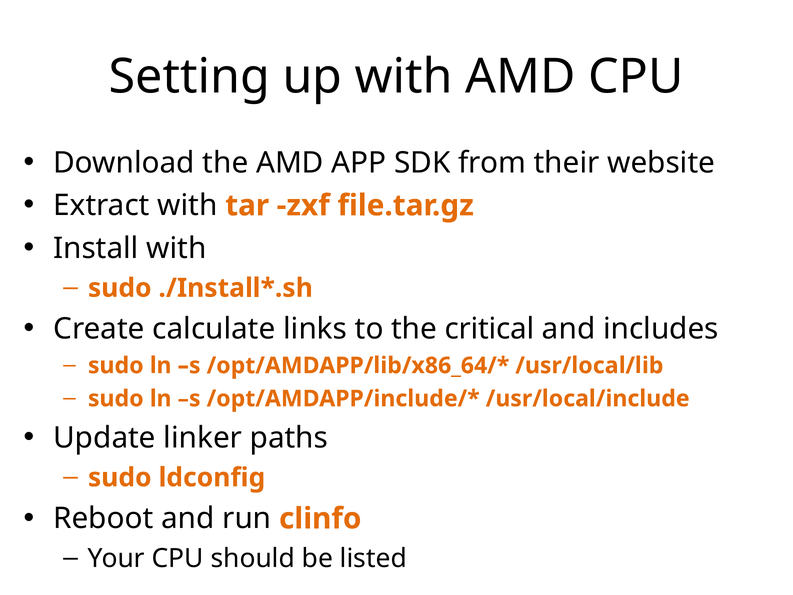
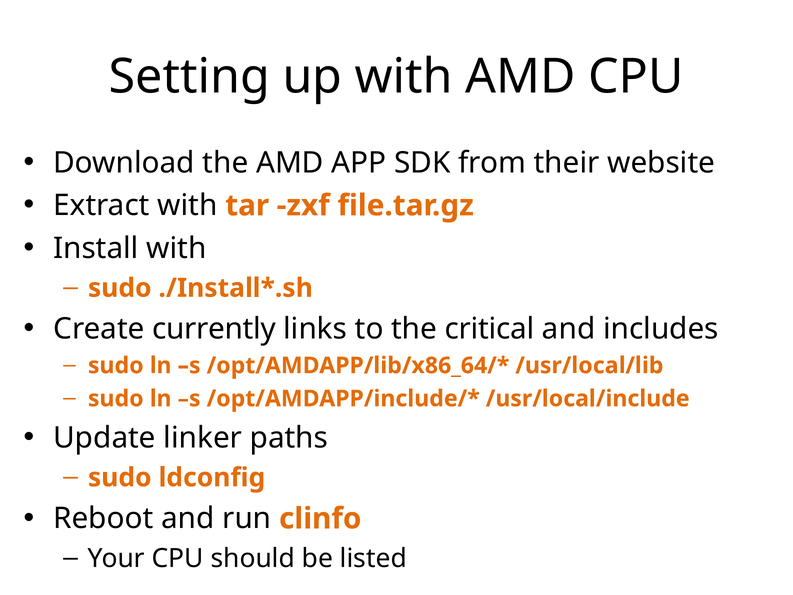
calculate: calculate -> currently
